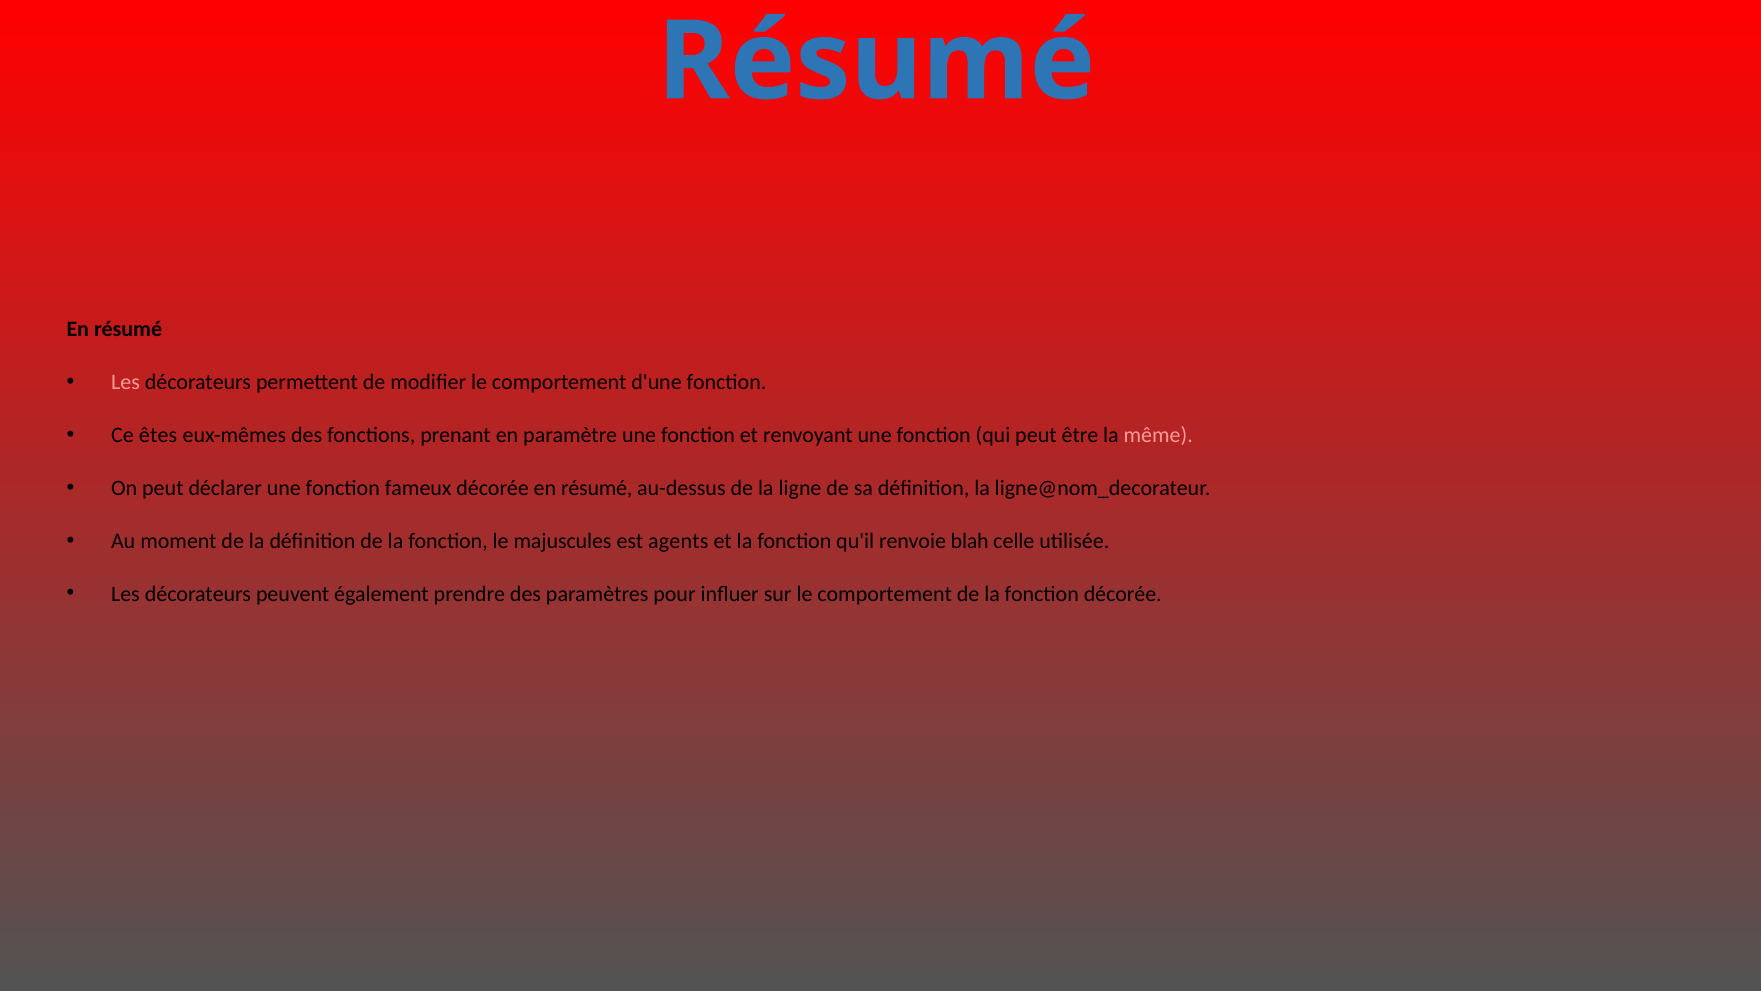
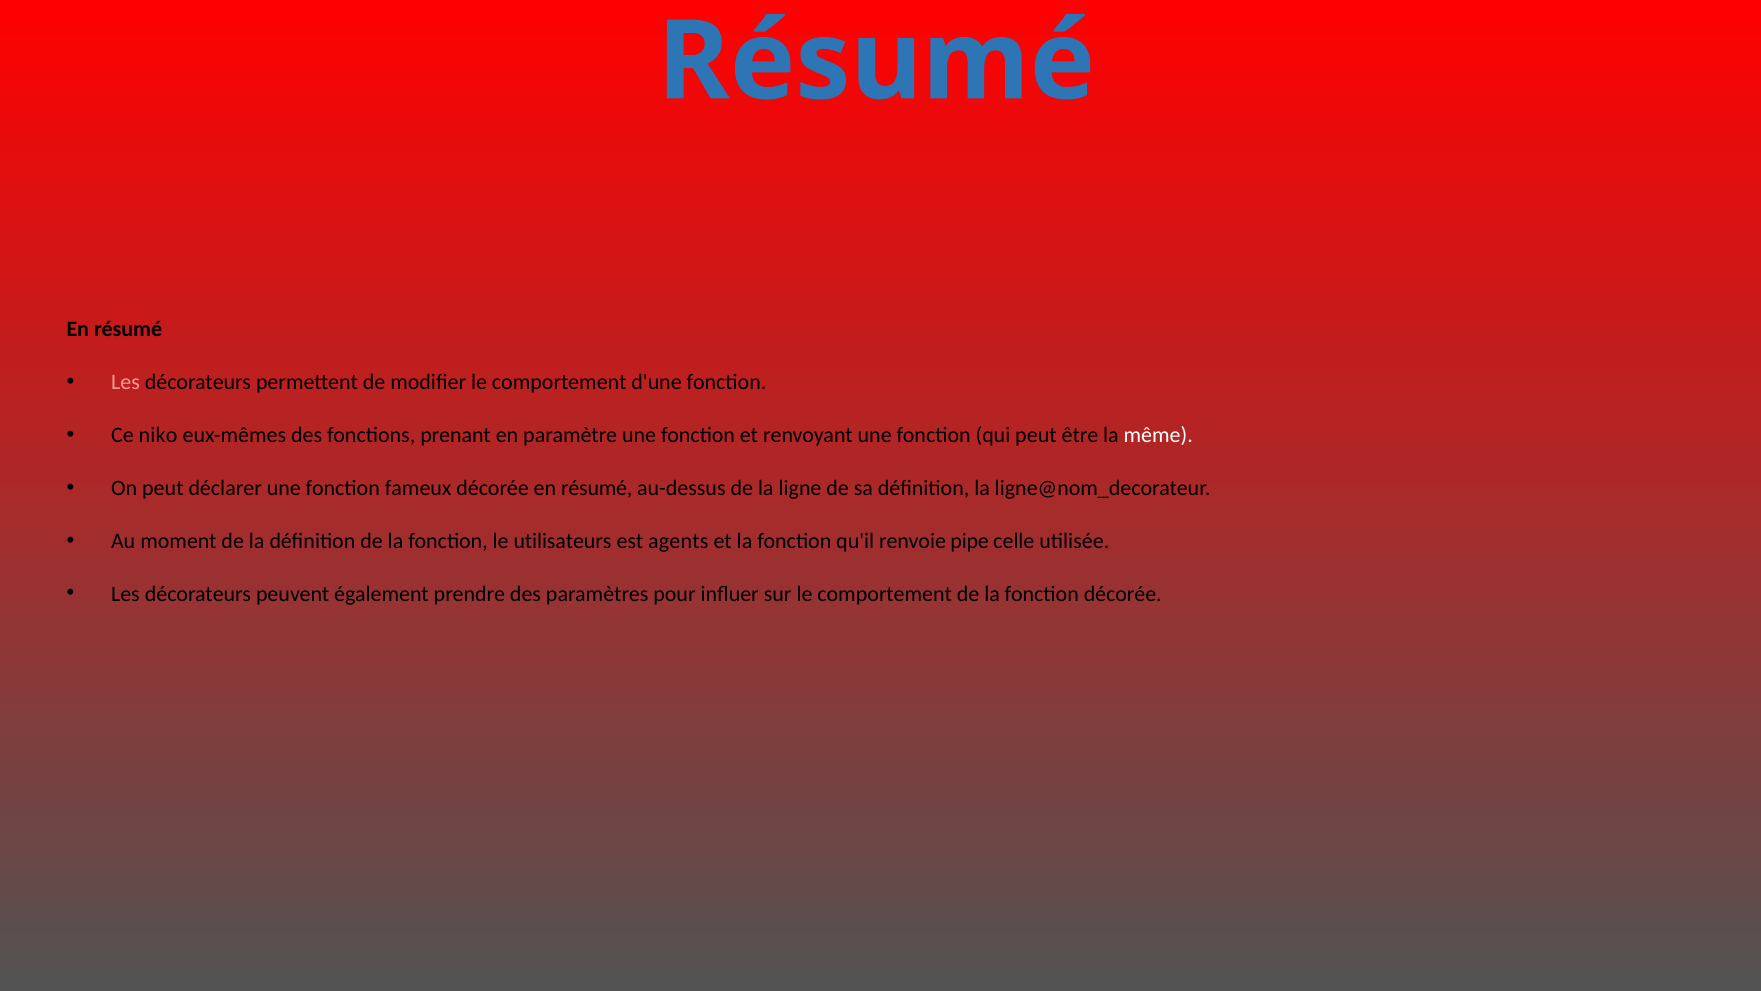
êtes: êtes -> niko
même colour: pink -> white
majuscules: majuscules -> utilisateurs
blah: blah -> pipe
